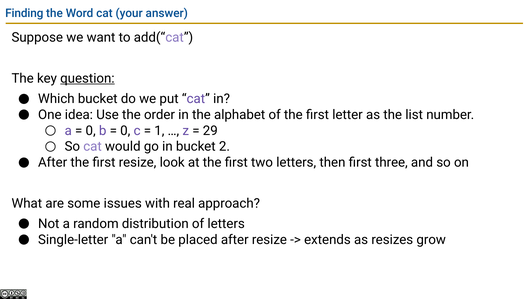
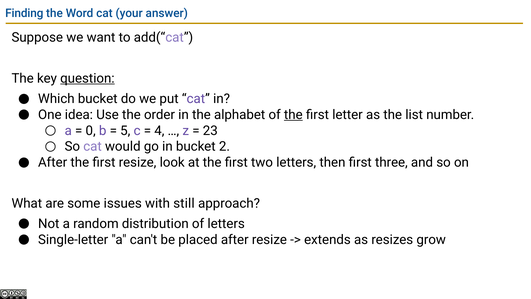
the at (293, 115) underline: none -> present
0 at (125, 131): 0 -> 5
1: 1 -> 4
29: 29 -> 23
real: real -> still
